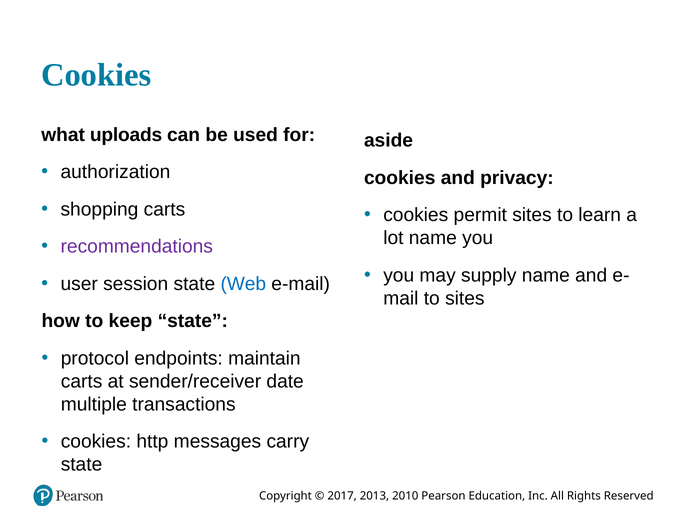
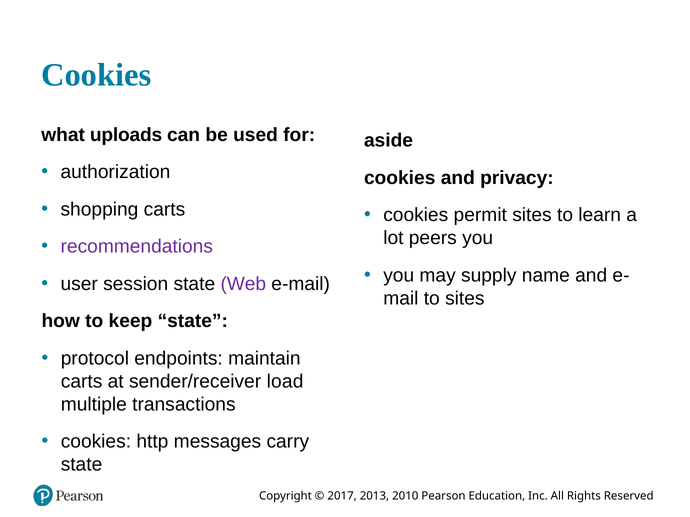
lot name: name -> peers
Web colour: blue -> purple
date: date -> load
